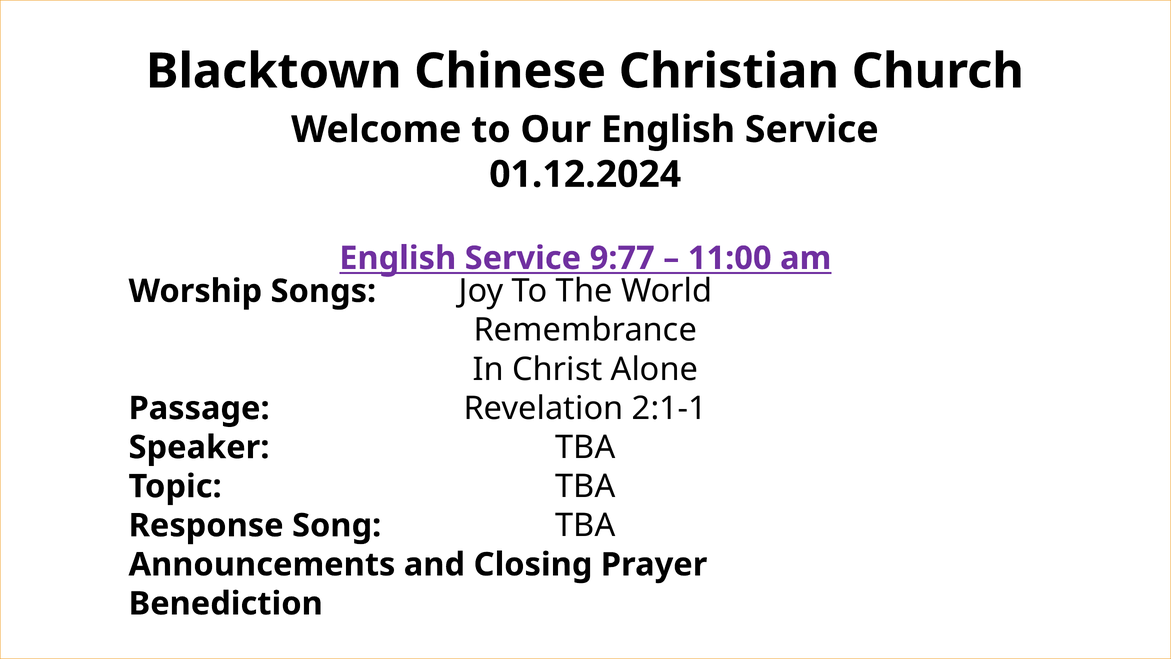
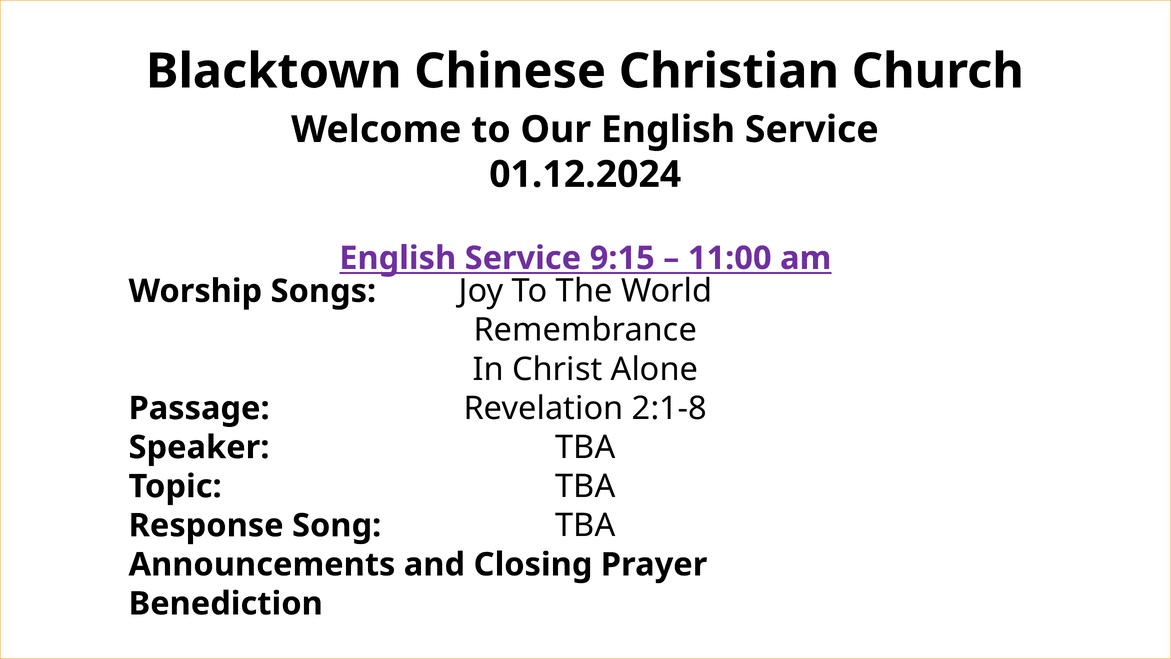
9:77: 9:77 -> 9:15
2:1-1: 2:1-1 -> 2:1-8
